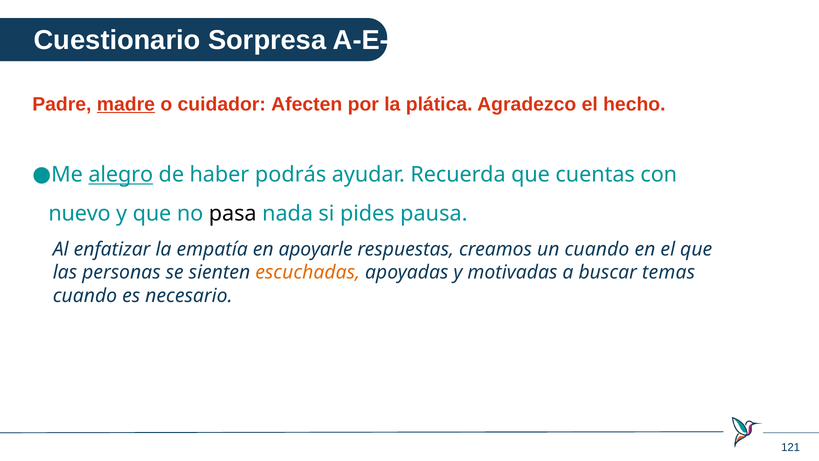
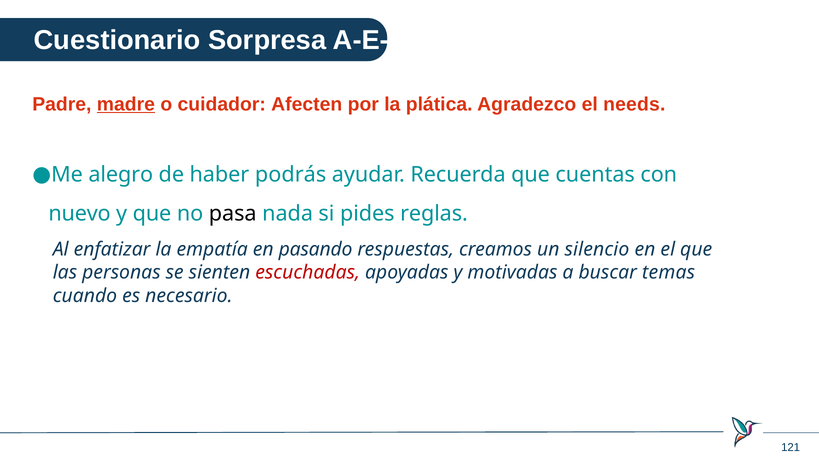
hecho: hecho -> needs
alegro underline: present -> none
pausa: pausa -> reglas
apoyarle: apoyarle -> pasando
un cuando: cuando -> silencio
escuchadas colour: orange -> red
